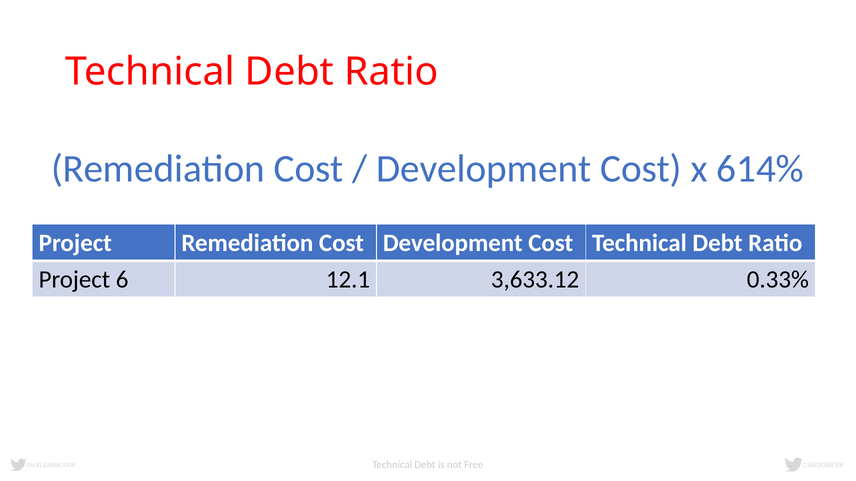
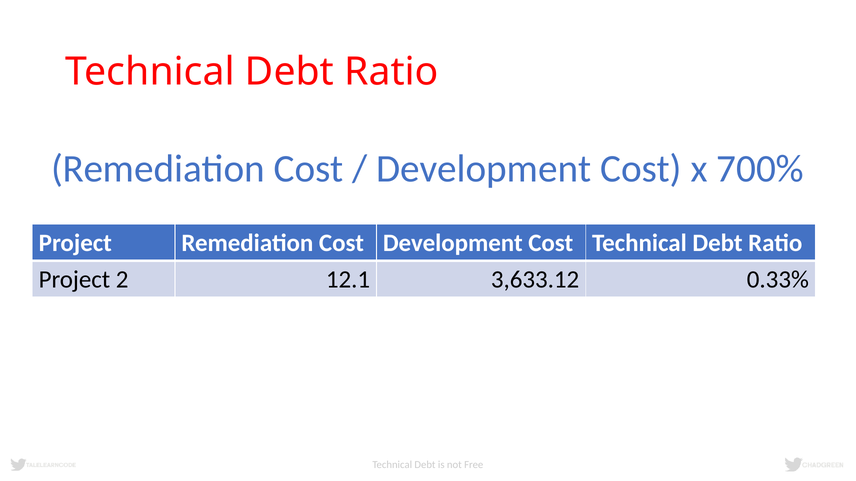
614%: 614% -> 700%
6: 6 -> 2
